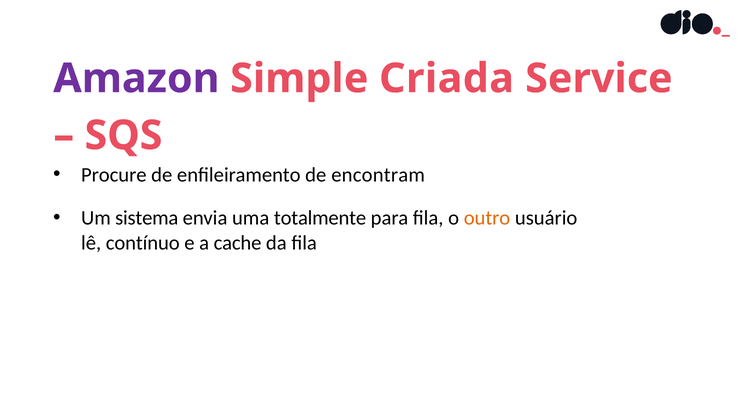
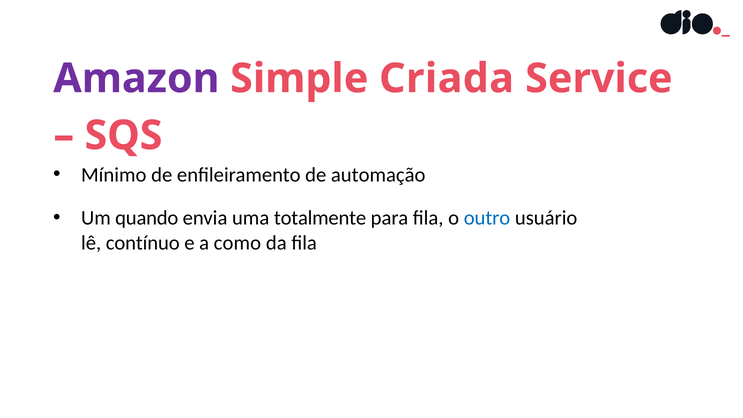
Procure: Procure -> Mínimo
encontram: encontram -> automação
sistema: sistema -> quando
outro colour: orange -> blue
cache: cache -> como
